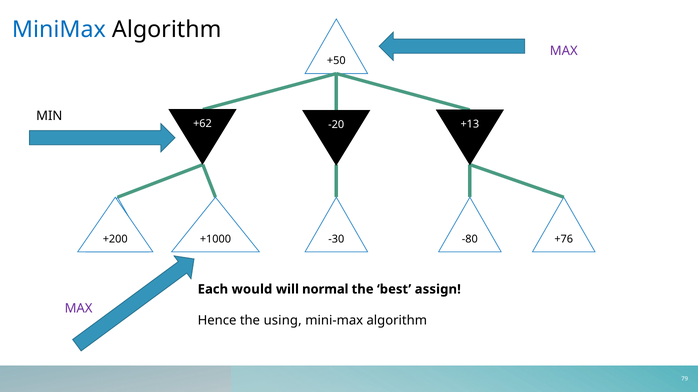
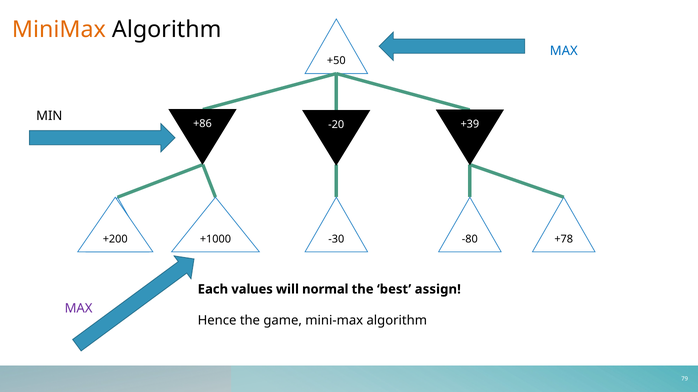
MiniMax colour: blue -> orange
MAX at (564, 51) colour: purple -> blue
+62: +62 -> +86
+13: +13 -> +39
+76: +76 -> +78
would: would -> values
using: using -> game
